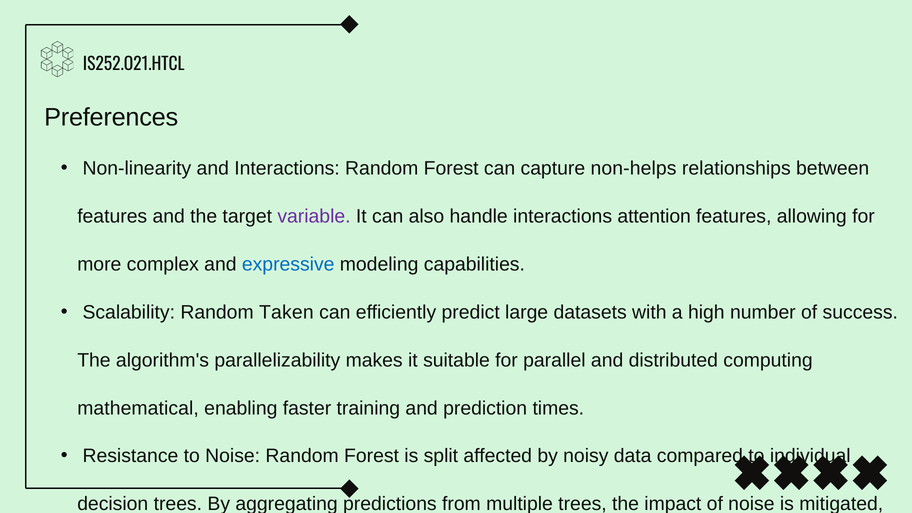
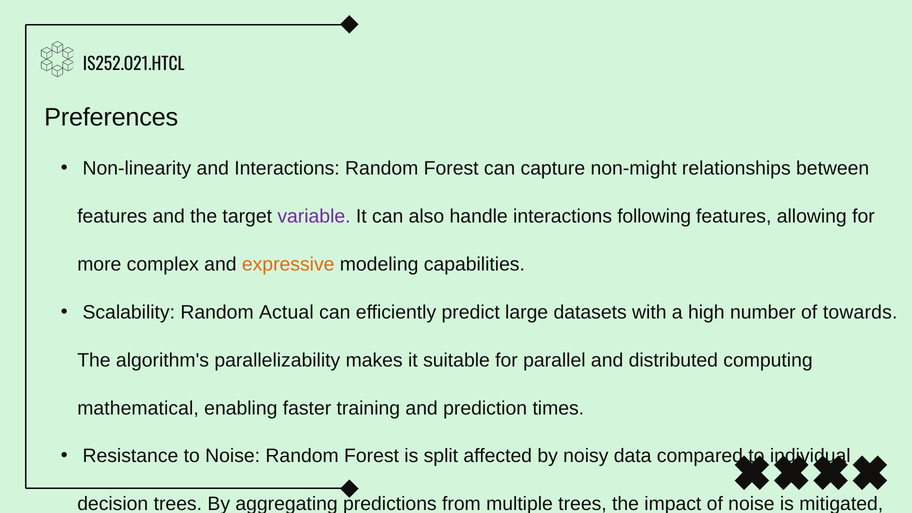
non-helps: non-helps -> non-might
attention: attention -> following
expressive colour: blue -> orange
Taken: Taken -> Actual
success: success -> towards
